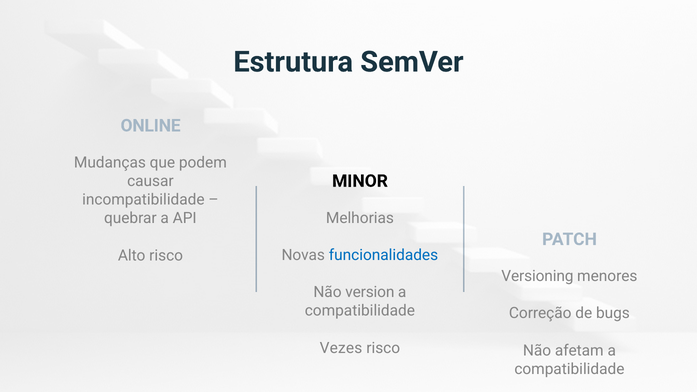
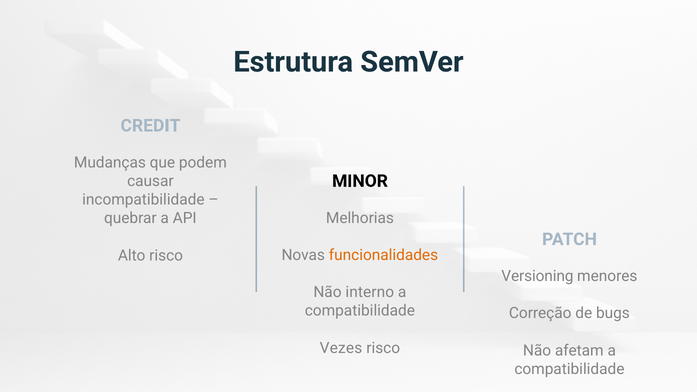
ONLINE: ONLINE -> CREDIT
funcionalidades colour: blue -> orange
version: version -> interno
